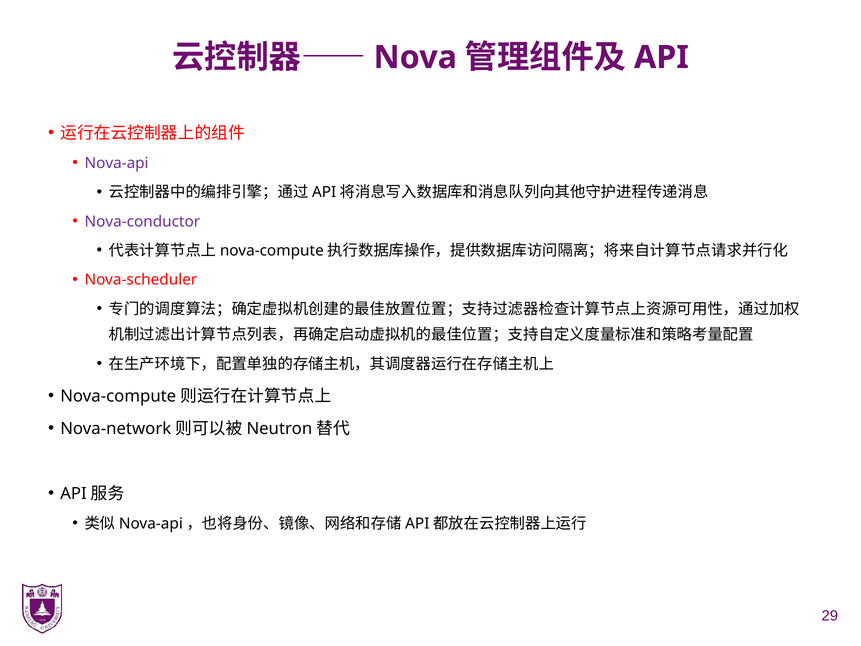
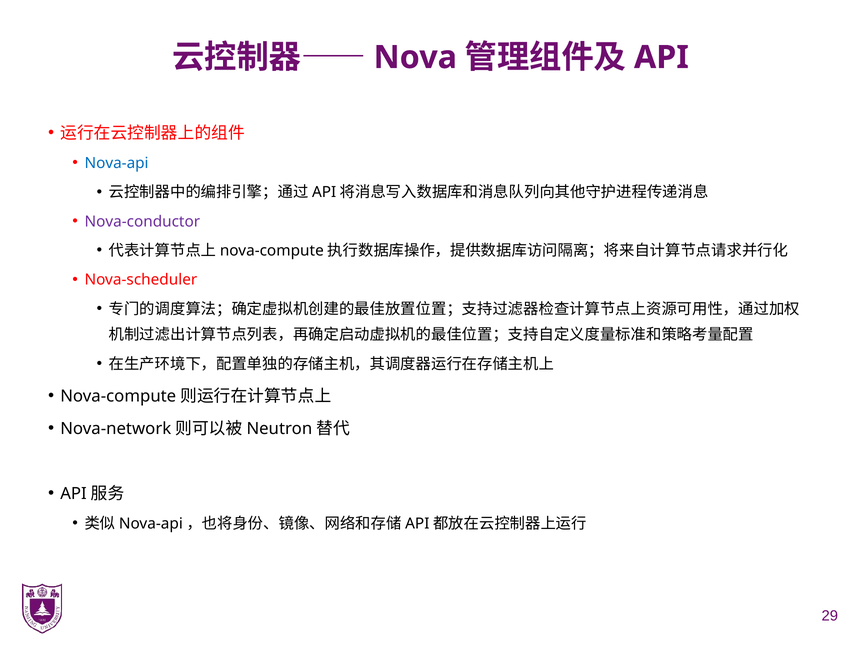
Nova-api colour: purple -> blue
